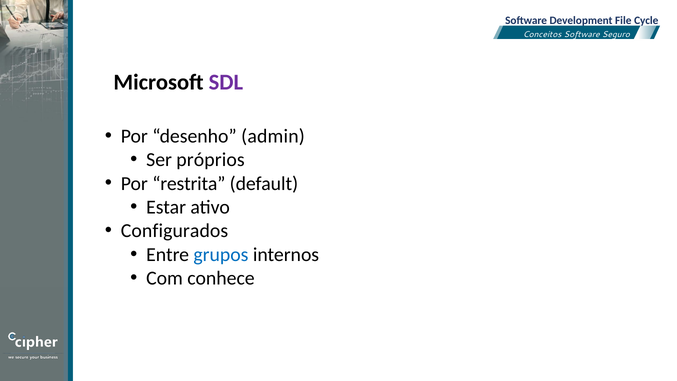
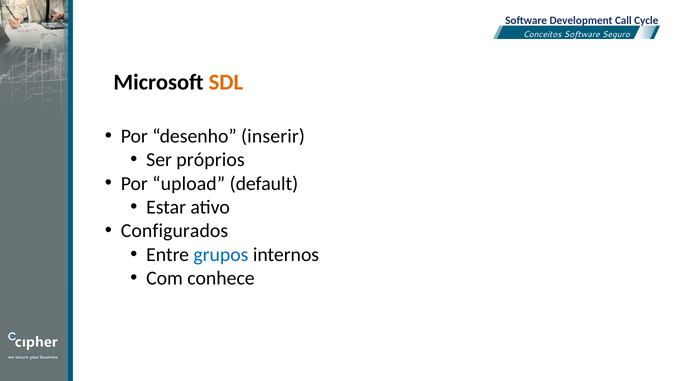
File: File -> Call
SDL colour: purple -> orange
admin: admin -> inserir
restrita: restrita -> upload
